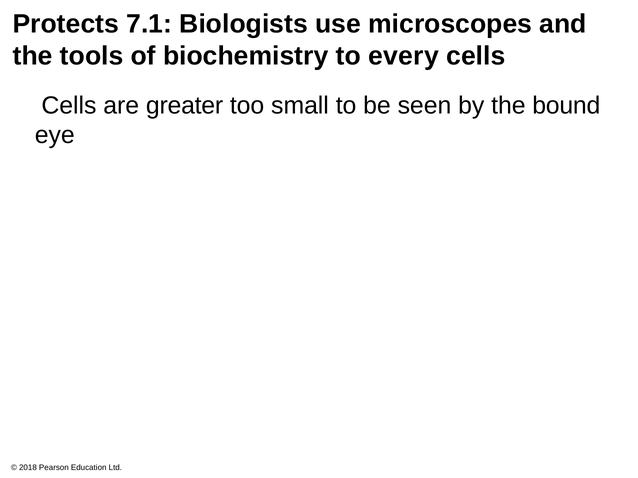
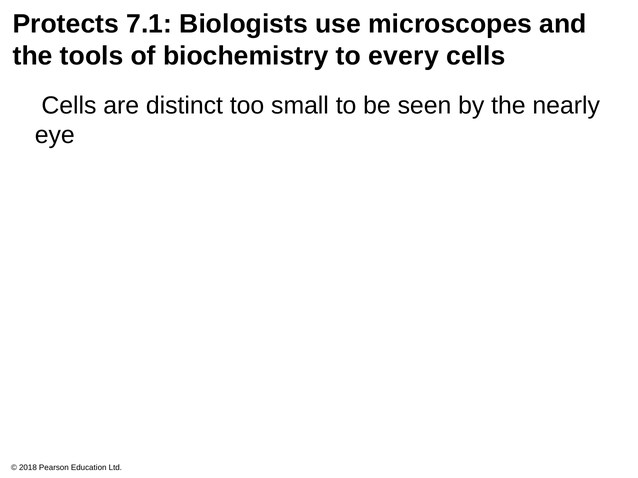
greater: greater -> distinct
bound: bound -> nearly
